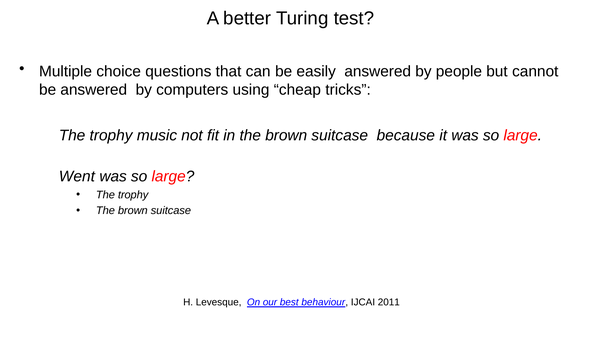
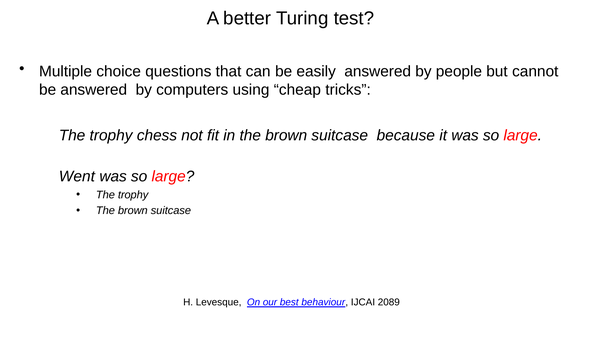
music: music -> chess
2011: 2011 -> 2089
